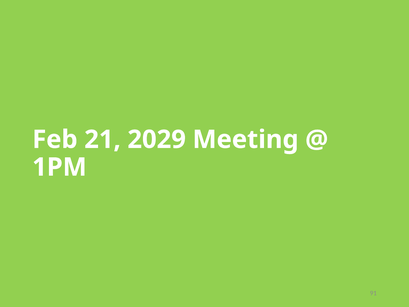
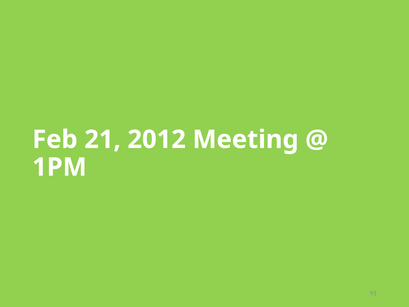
2029: 2029 -> 2012
